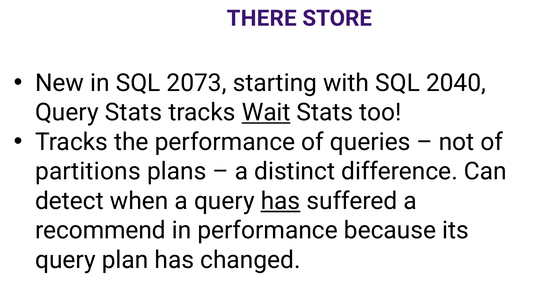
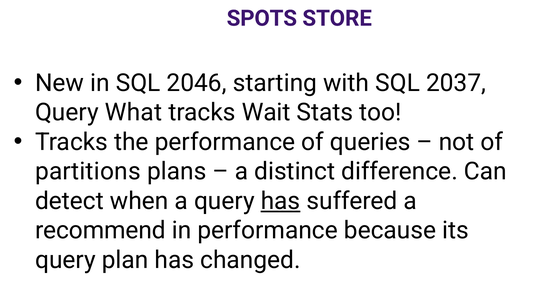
THERE: THERE -> SPOTS
2073: 2073 -> 2046
2040: 2040 -> 2037
Query Stats: Stats -> What
Wait underline: present -> none
